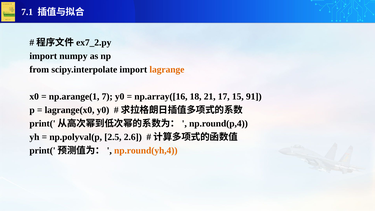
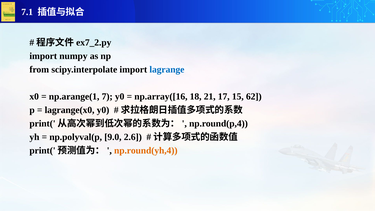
lagrange colour: orange -> blue
91: 91 -> 62
2.5: 2.5 -> 9.0
